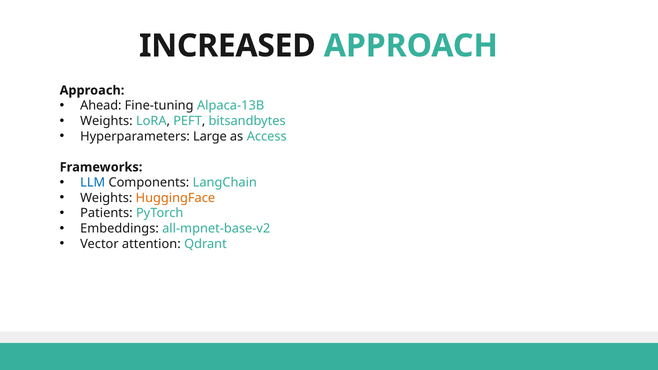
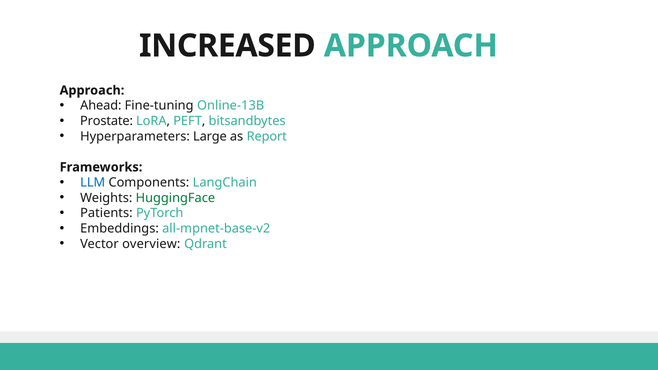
Alpaca-13B: Alpaca-13B -> Online-13B
Weights at (106, 121): Weights -> Prostate
Access: Access -> Report
HuggingFace colour: orange -> green
attention: attention -> overview
